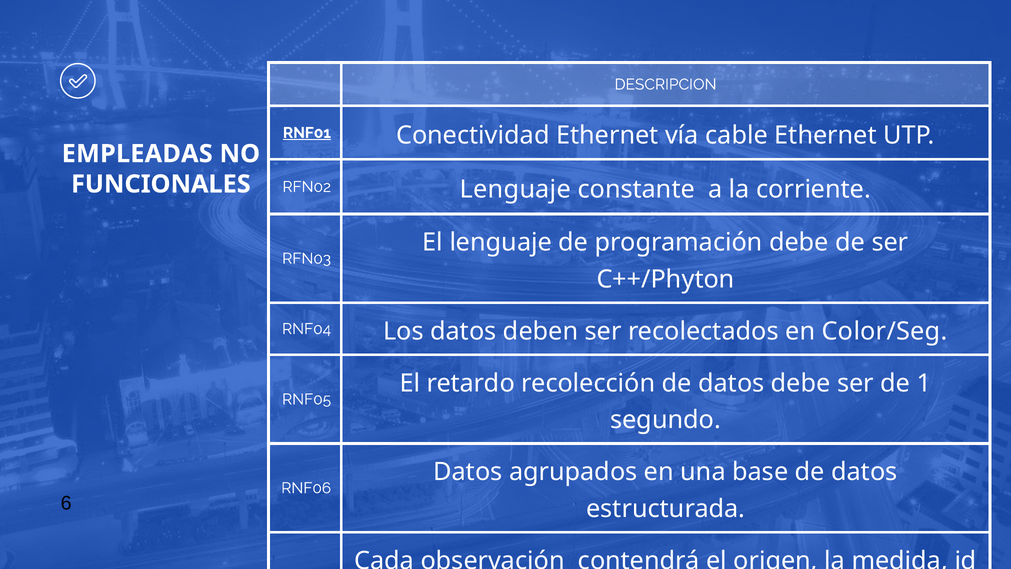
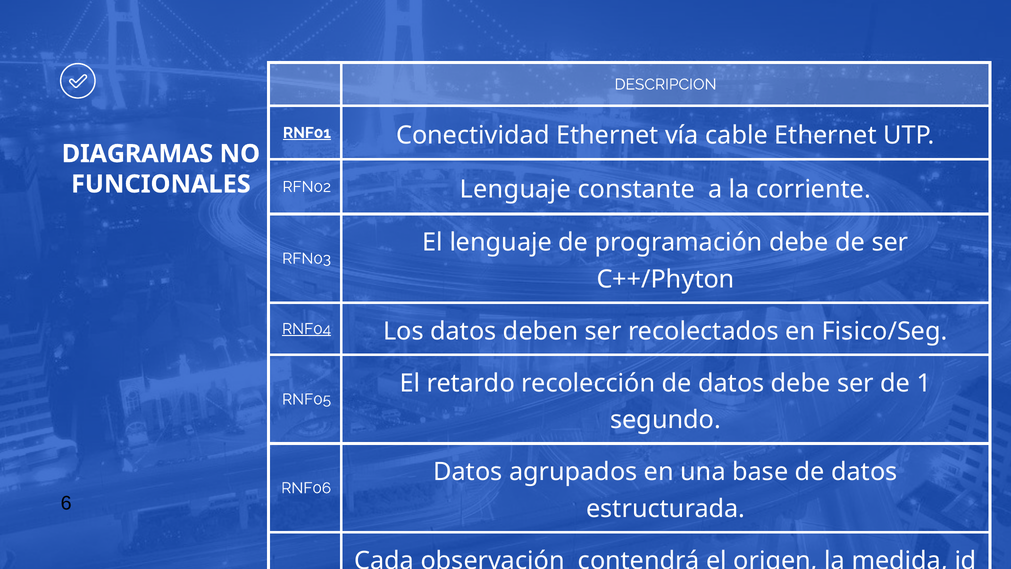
EMPLEADAS: EMPLEADAS -> DIAGRAMAS
RNF04 underline: none -> present
Color/Seg: Color/Seg -> Fisico/Seg
